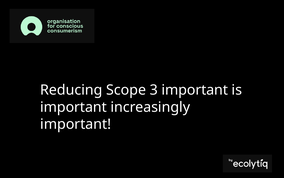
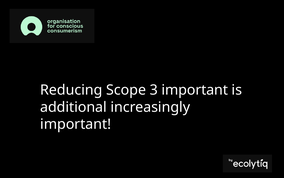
important at (73, 107): important -> additional
